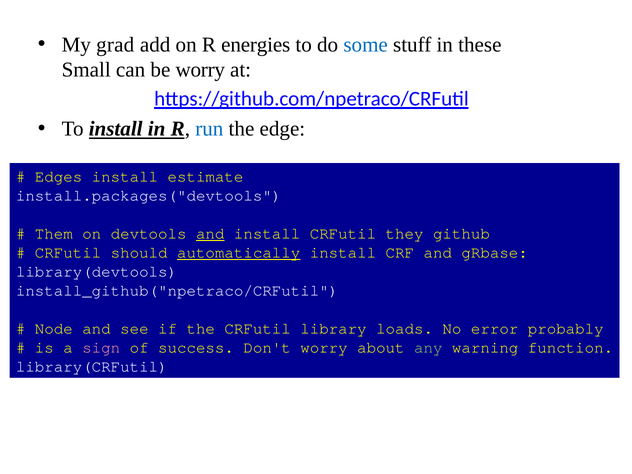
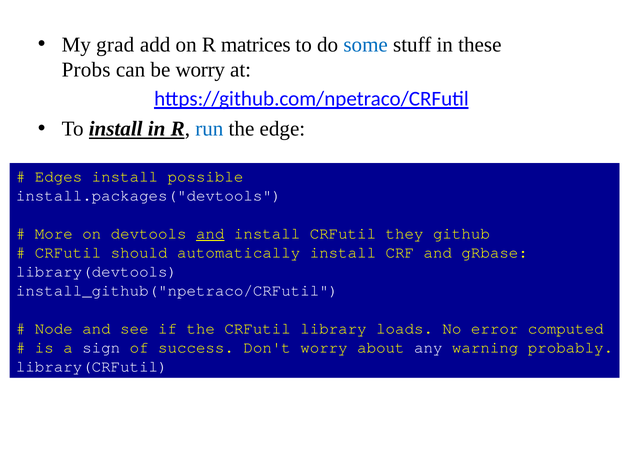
energies: energies -> matrices
Small: Small -> Probs
estimate: estimate -> possible
Them: Them -> More
automatically underline: present -> none
probably: probably -> computed
sign colour: pink -> white
any colour: light green -> white
function: function -> probably
